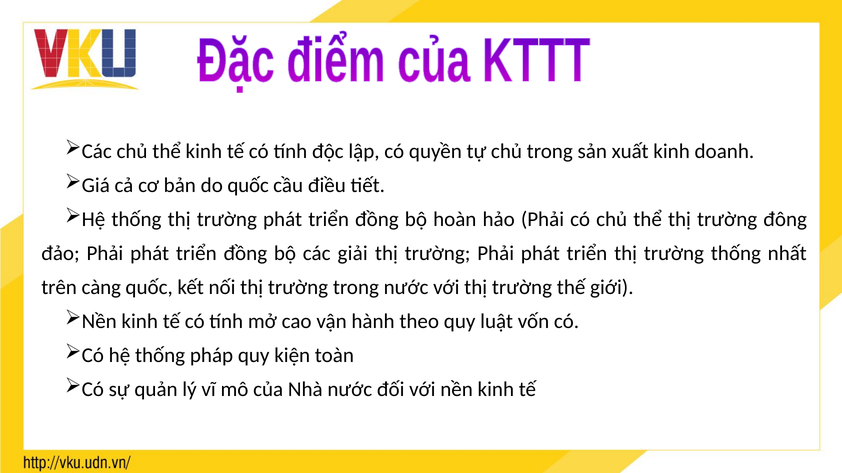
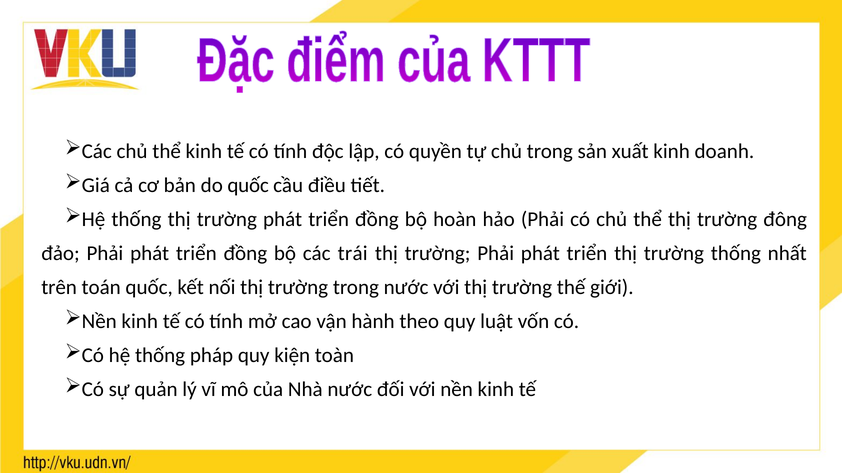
giải: giải -> trái
càng: càng -> toán
